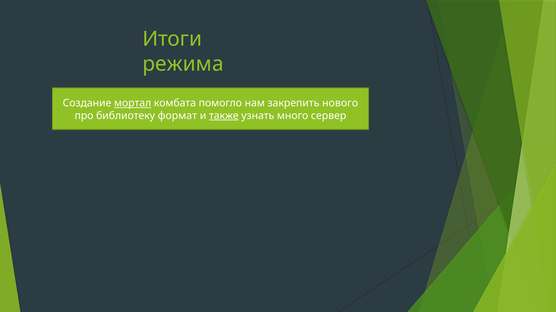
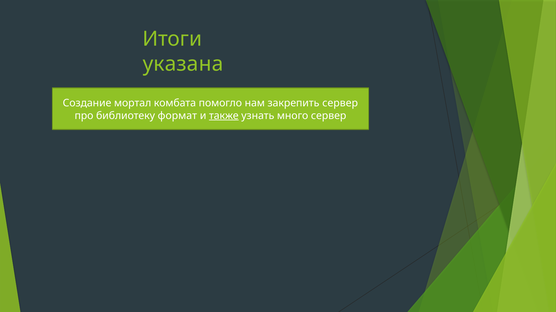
режима: режима -> указана
мортал underline: present -> none
закрепить нового: нового -> сервер
